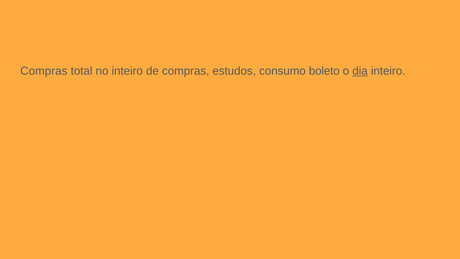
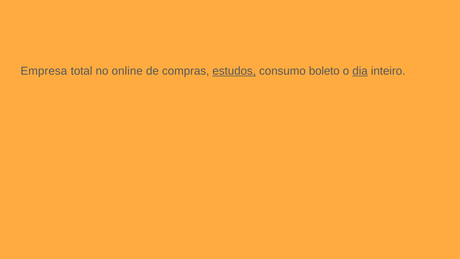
Compras at (44, 71): Compras -> Empresa
no inteiro: inteiro -> online
estudos underline: none -> present
